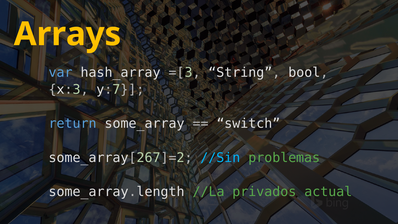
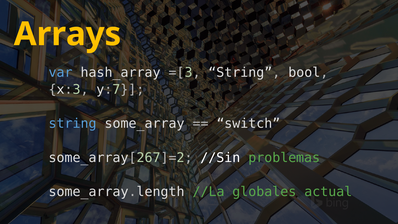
return at (73, 124): return -> string
//Sin colour: light blue -> white
privados: privados -> globales
